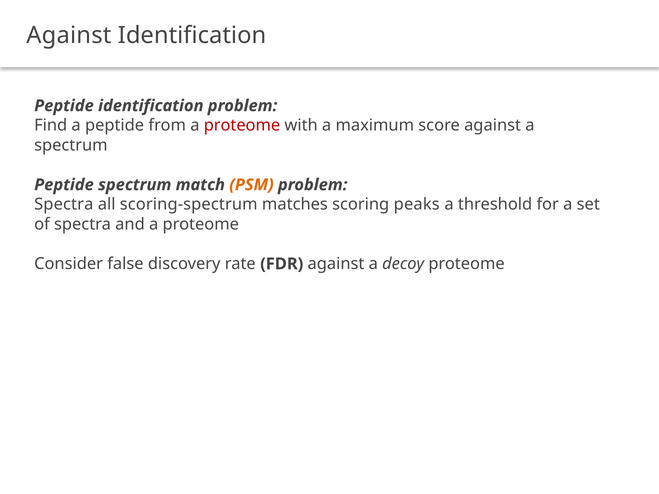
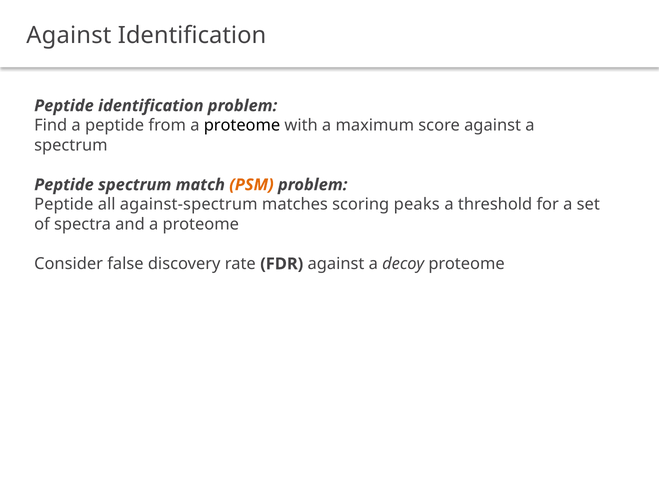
proteome at (242, 126) colour: red -> black
Spectra at (64, 205): Spectra -> Peptide
scoring-spectrum: scoring-spectrum -> against-spectrum
